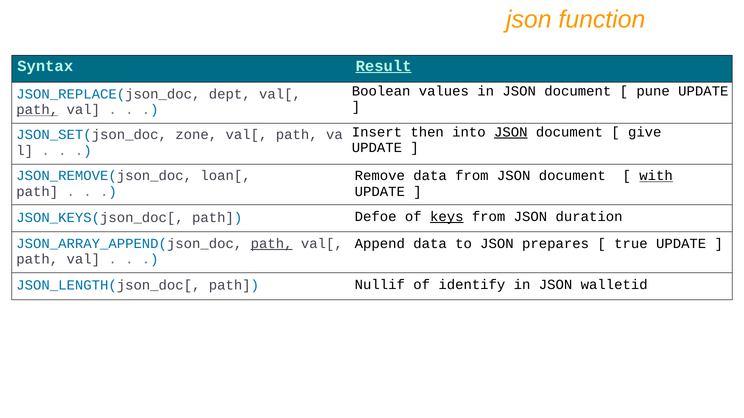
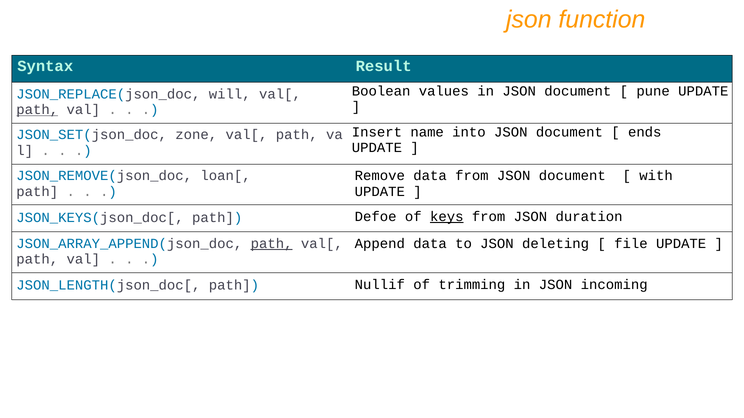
Result underline: present -> none
dept: dept -> will
then: then -> name
JSON at (511, 132) underline: present -> none
give: give -> ends
with underline: present -> none
prepares: prepares -> deleting
true: true -> file
identify: identify -> trimming
walletid: walletid -> incoming
